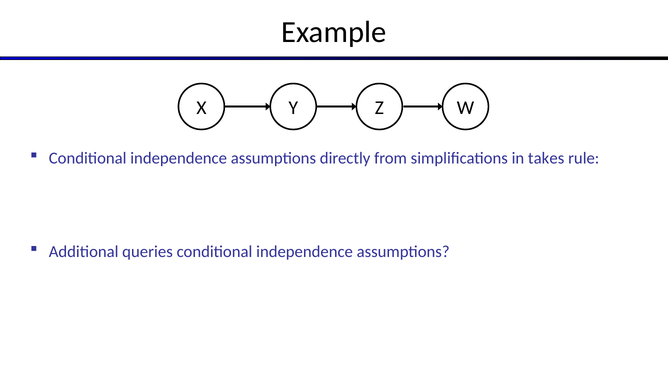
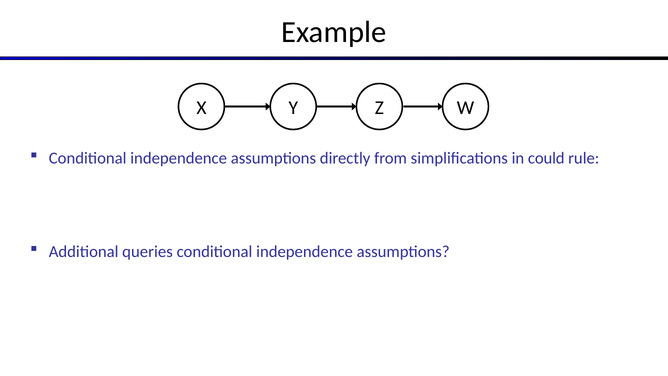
takes: takes -> could
